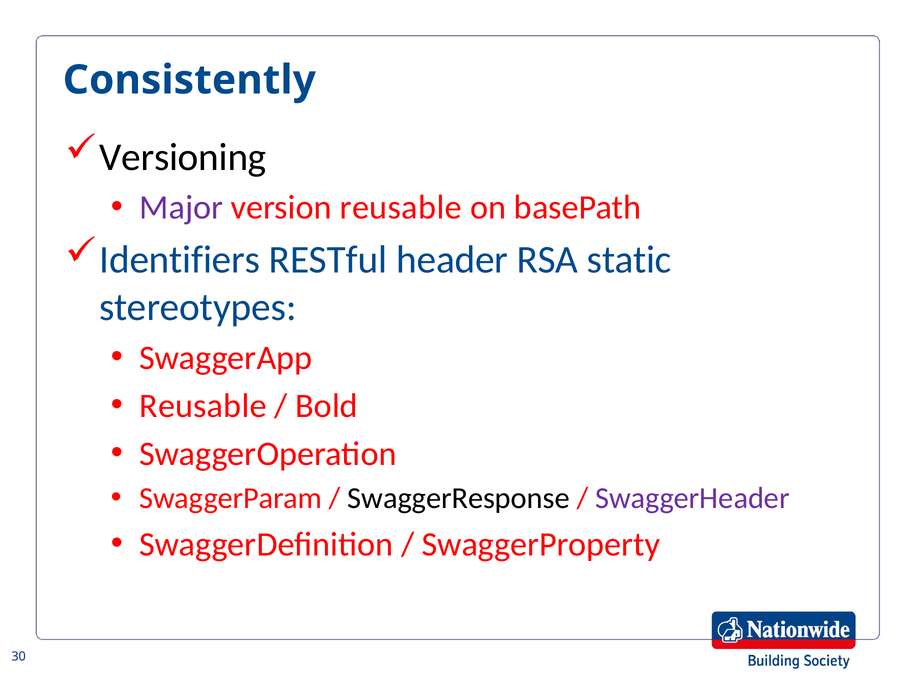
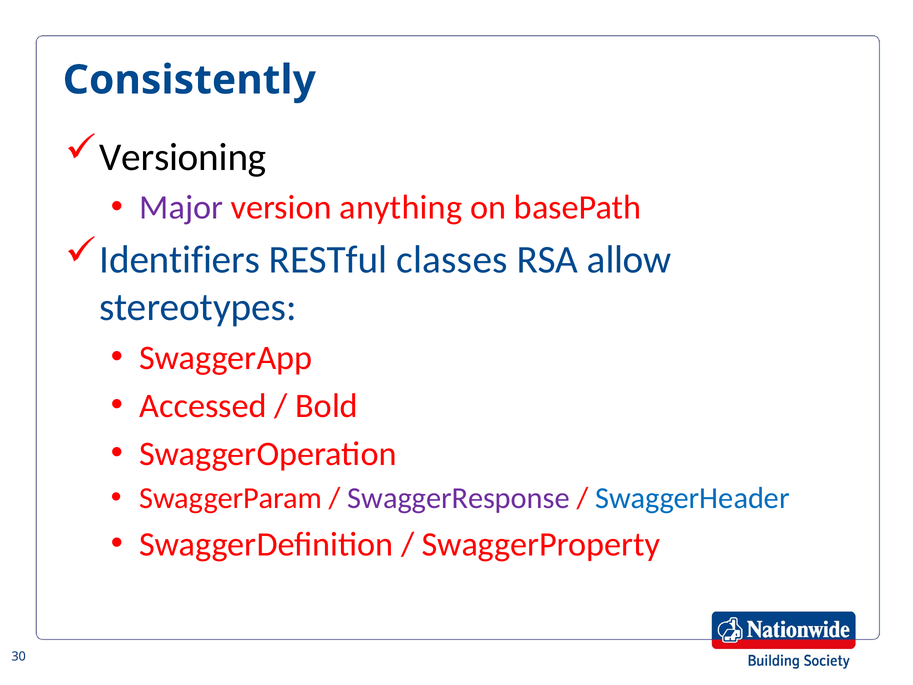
version reusable: reusable -> anything
header: header -> classes
static: static -> allow
Reusable at (203, 406): Reusable -> Accessed
SwaggerResponse colour: black -> purple
SwaggerHeader colour: purple -> blue
